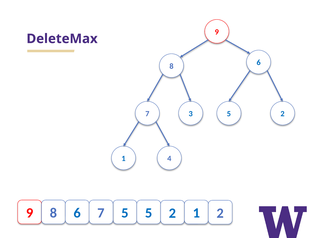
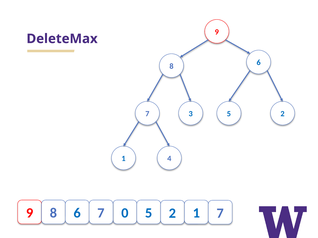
6 5: 5 -> 0
2 1 2: 2 -> 7
